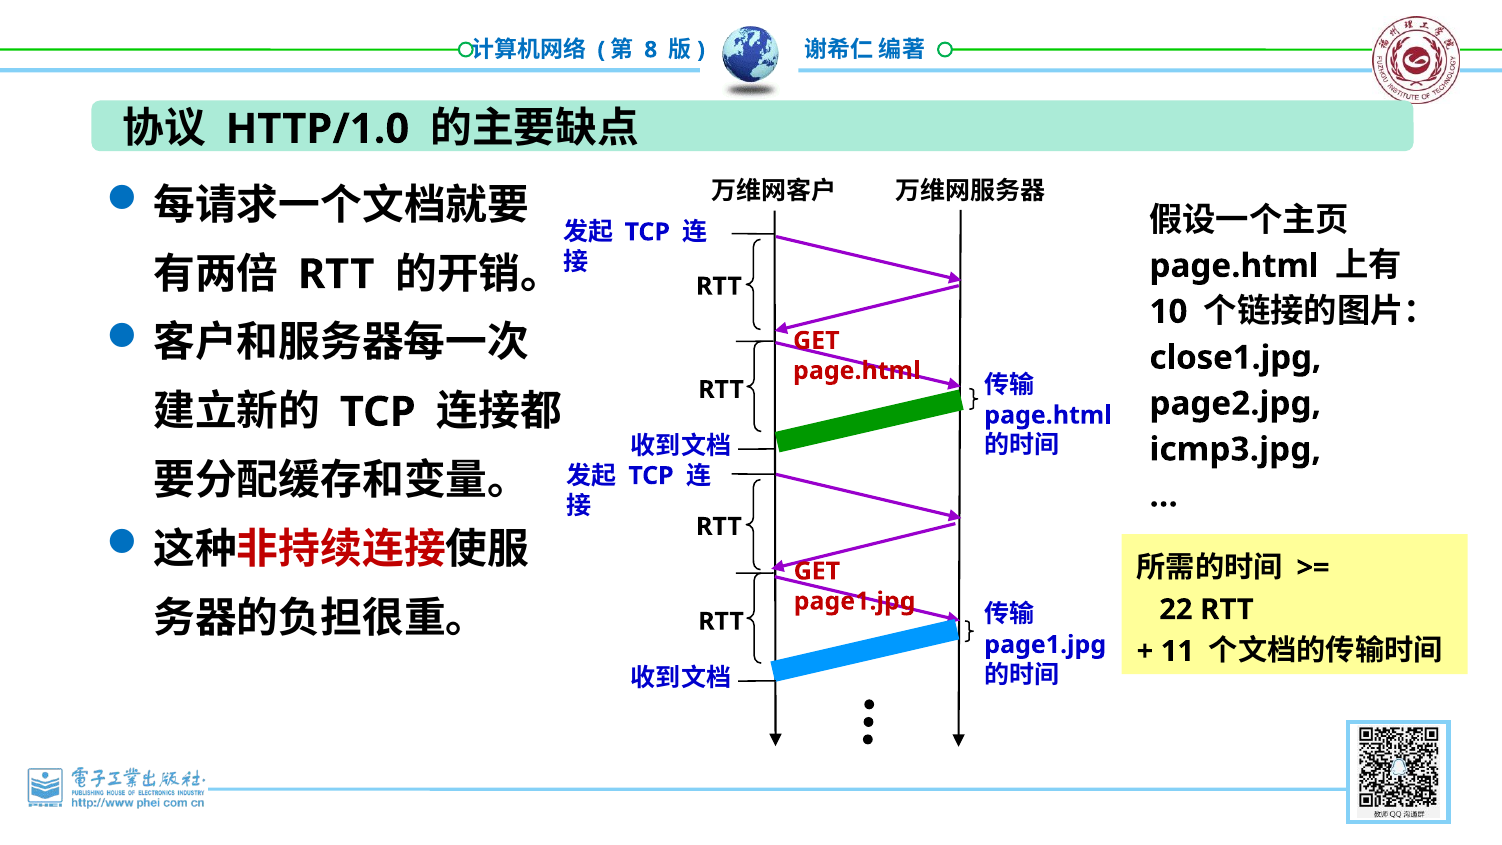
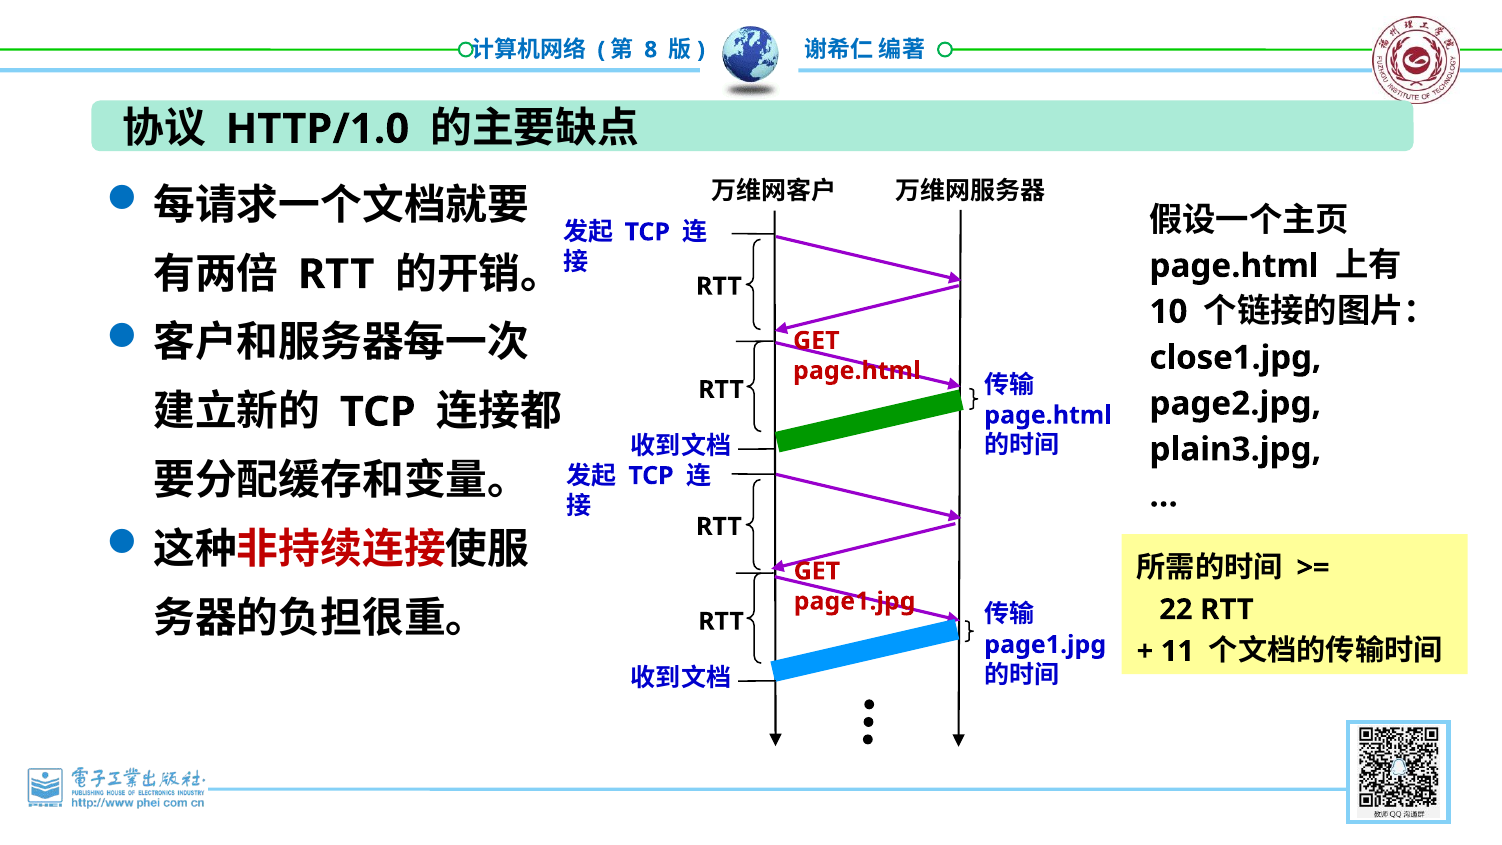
icmp3.jpg: icmp3.jpg -> plain3.jpg
